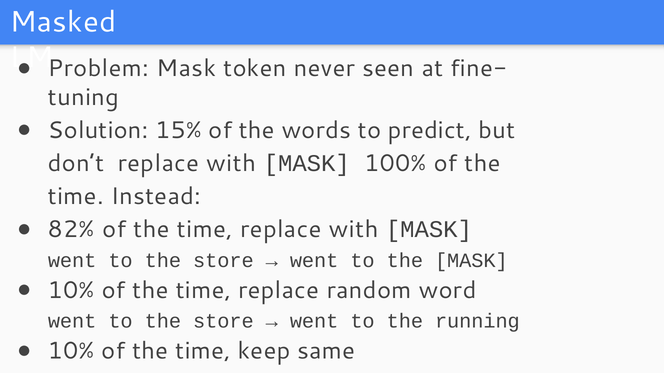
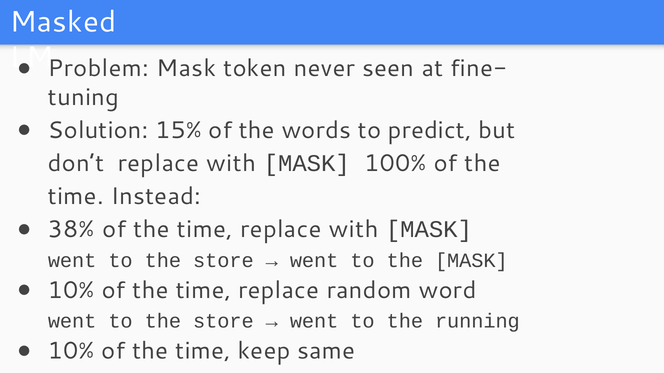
82%: 82% -> 38%
